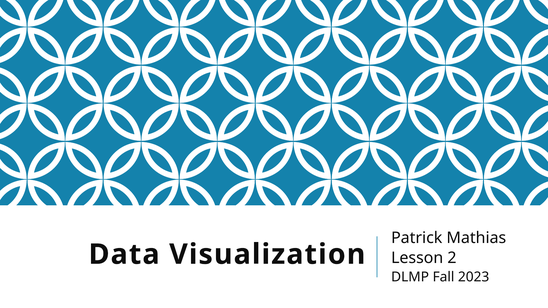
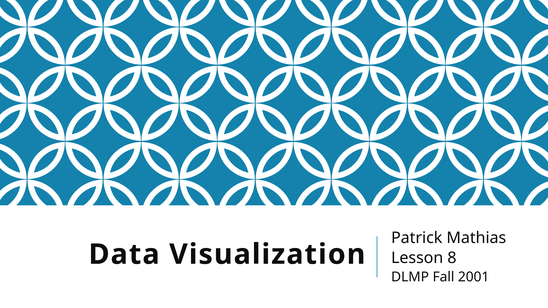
2: 2 -> 8
2023: 2023 -> 2001
